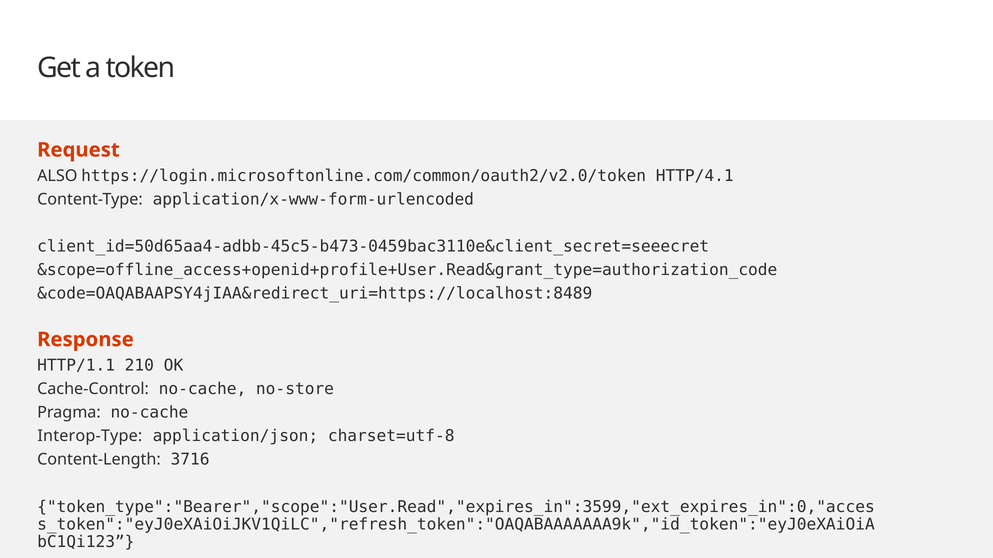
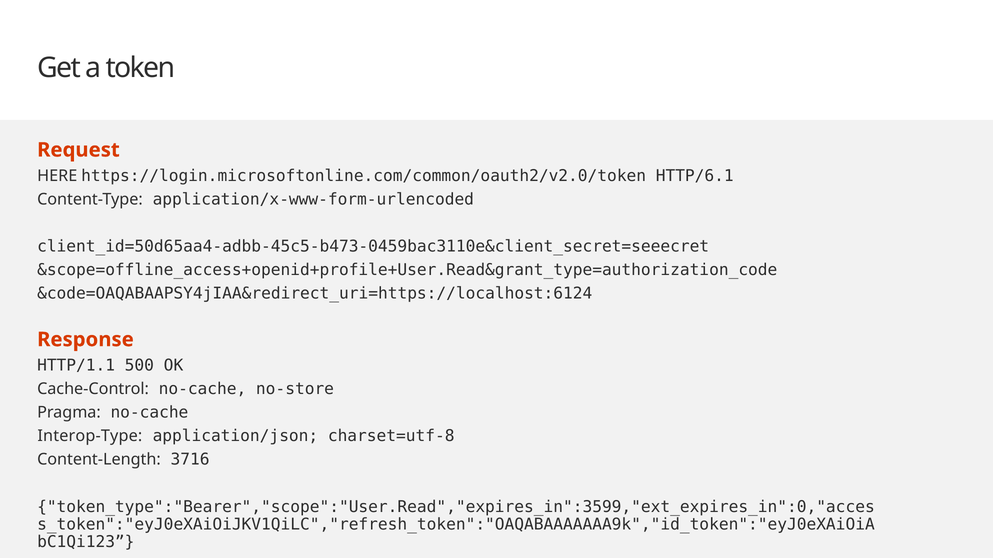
ALSO: ALSO -> HERE
HTTP/4.1: HTTP/4.1 -> HTTP/6.1
&code=OAQABAAPSY4jIAA&redirect_uri=https://localhost:8489: &code=OAQABAAPSY4jIAA&redirect_uri=https://localhost:8489 -> &code=OAQABAAPSY4jIAA&redirect_uri=https://localhost:6124
210: 210 -> 500
